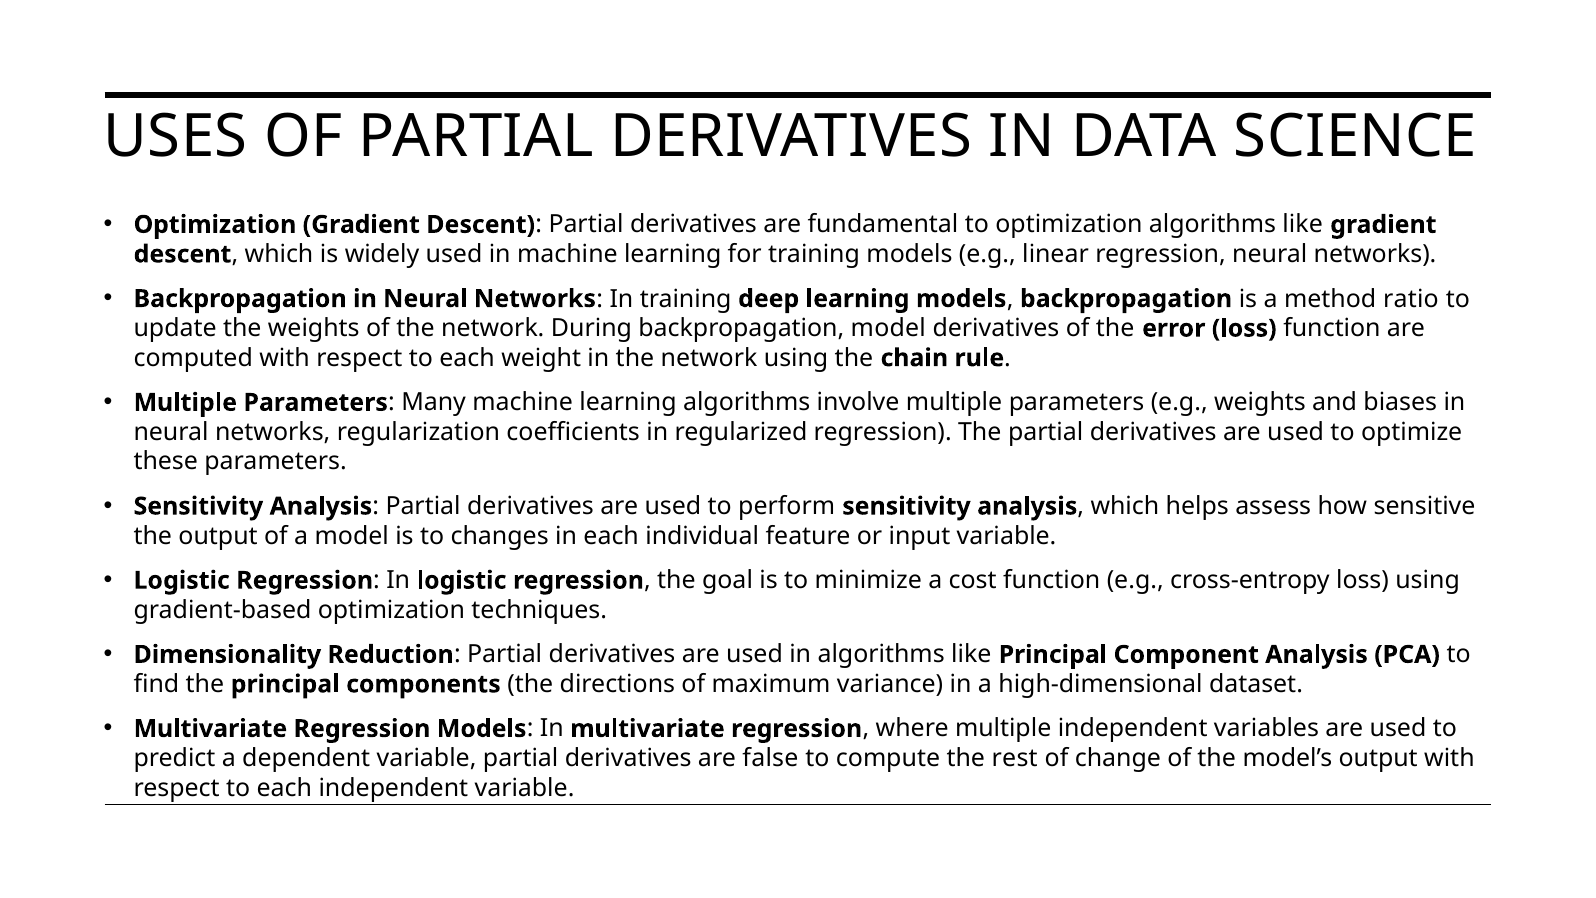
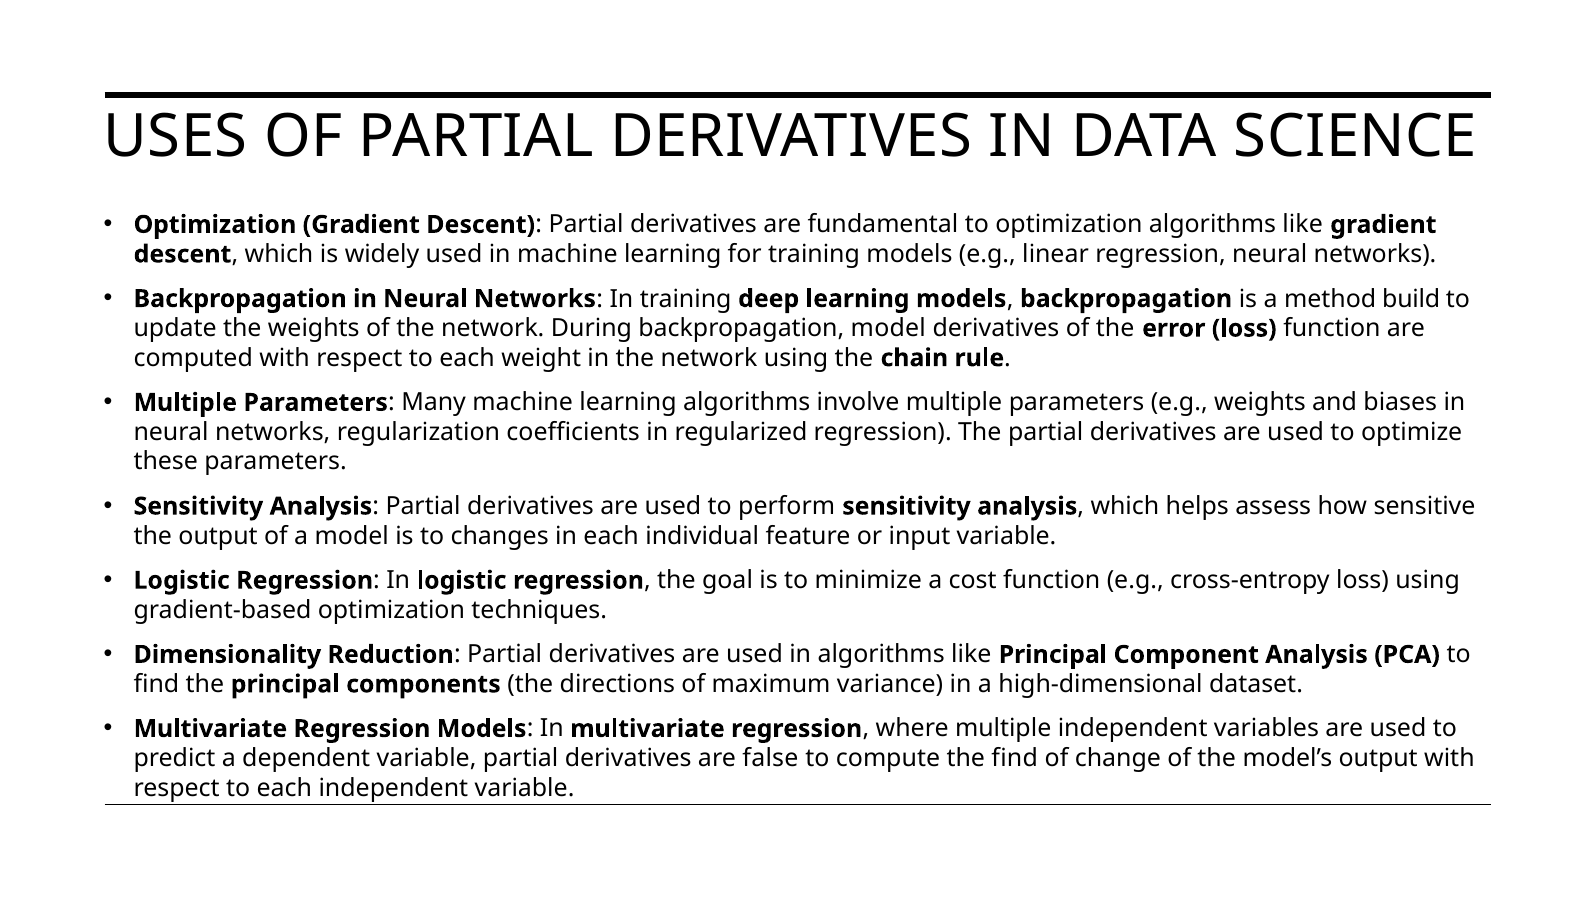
ratio: ratio -> build
the rest: rest -> find
